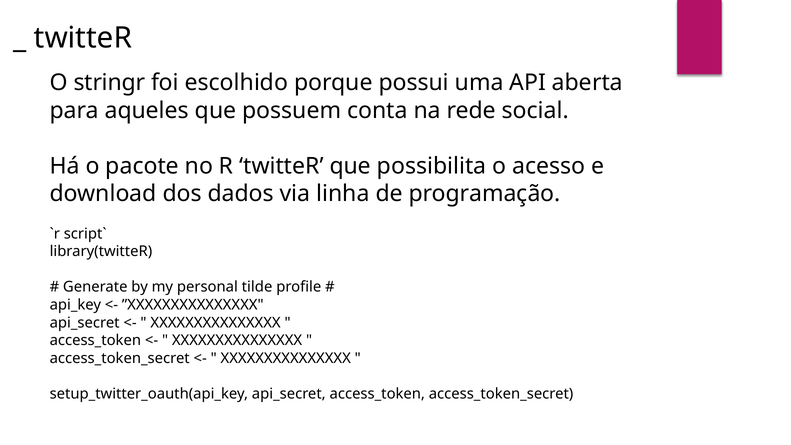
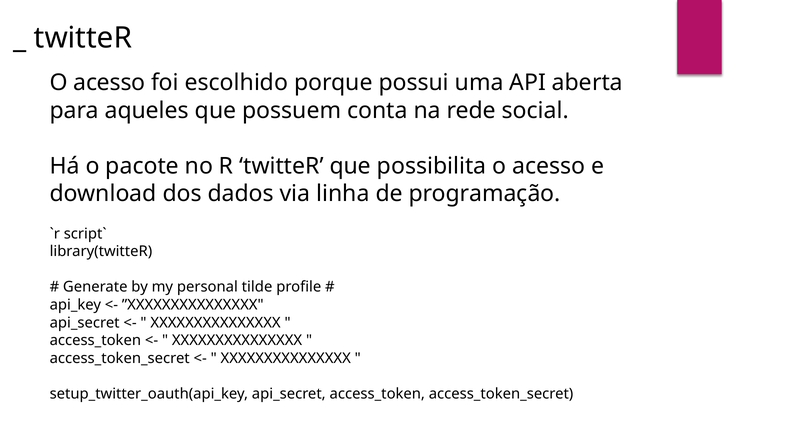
stringr at (109, 83): stringr -> acesso
